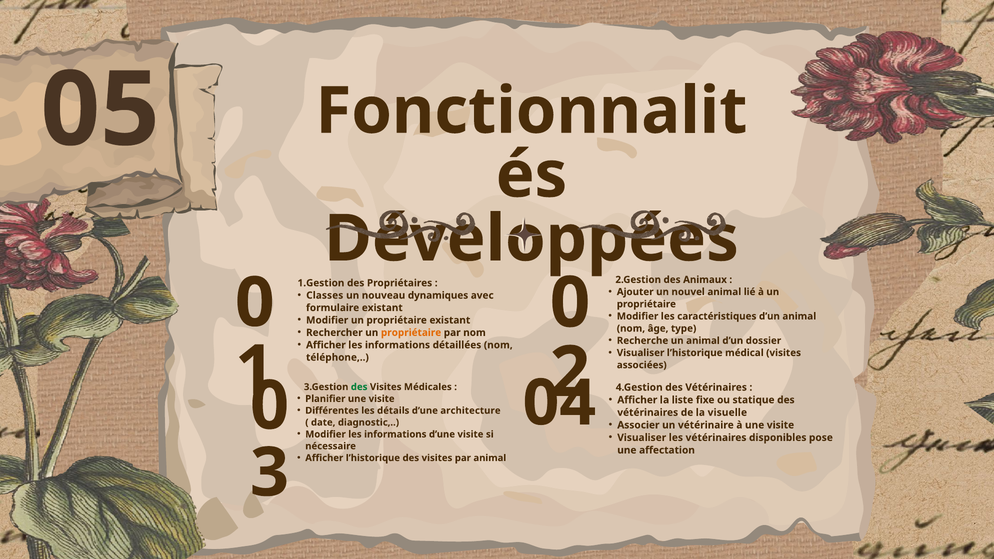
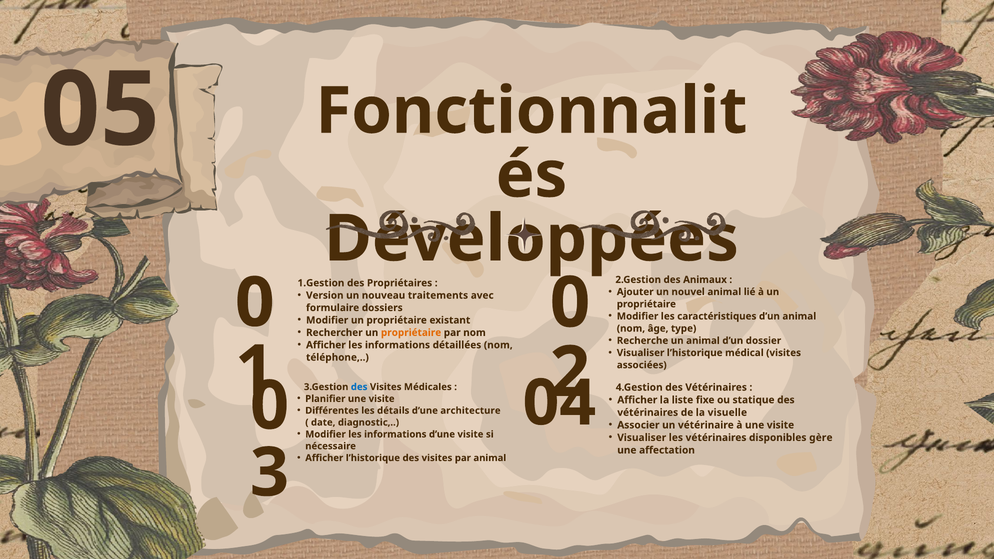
Classes: Classes -> Version
dynamiques: dynamiques -> traitements
formulaire existant: existant -> dossiers
des at (359, 387) colour: green -> blue
pose: pose -> gère
